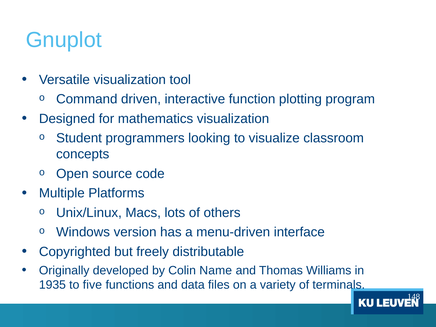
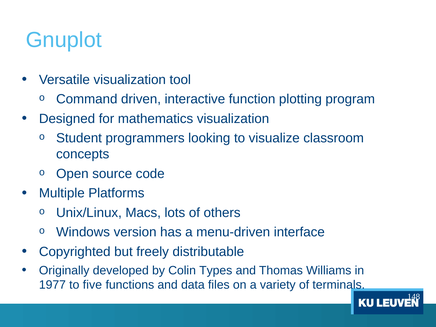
Name: Name -> Types
1935: 1935 -> 1977
